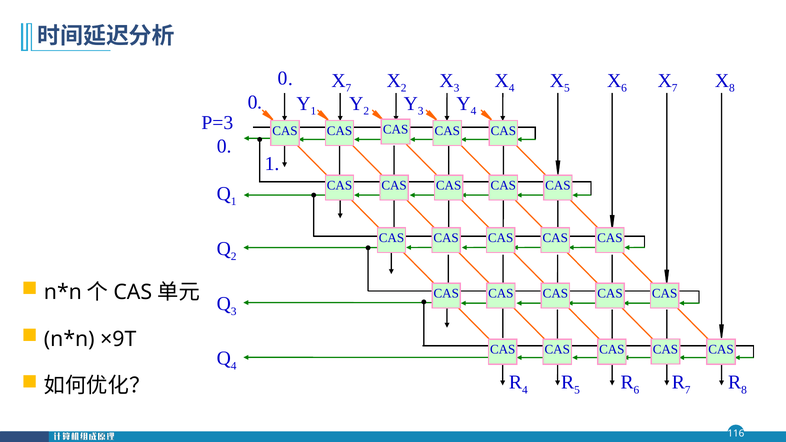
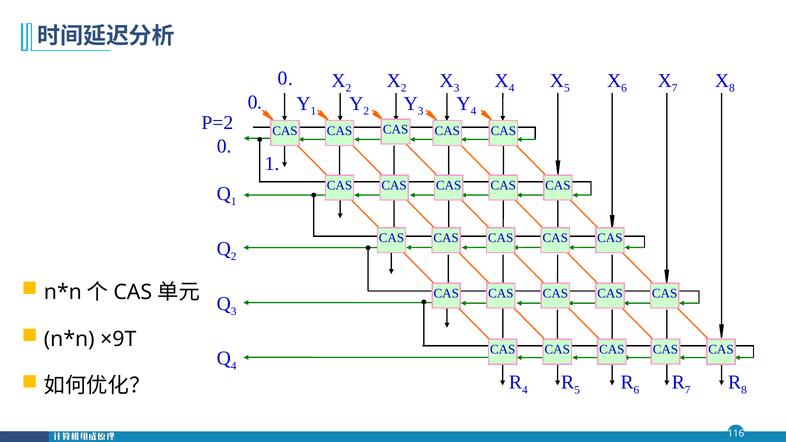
7 at (348, 88): 7 -> 2
P=3: P=3 -> P=2
